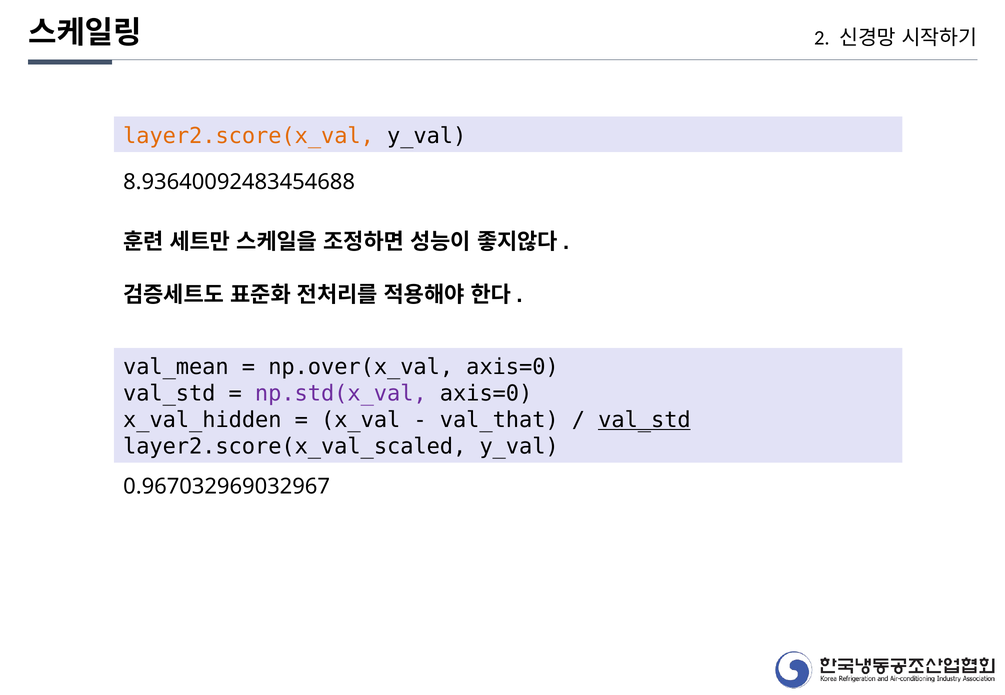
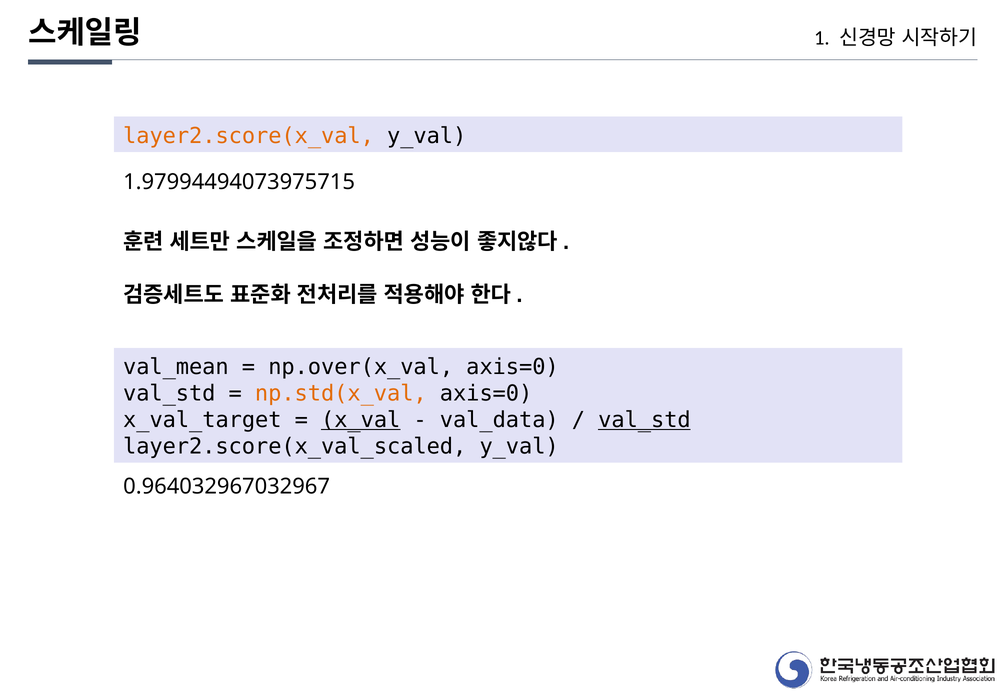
2: 2 -> 1
8.93640092483454688: 8.93640092483454688 -> 1.97994494073975715
np.std(x_val colour: purple -> orange
x_val_hidden: x_val_hidden -> x_val_target
x_val underline: none -> present
val_that: val_that -> val_data
0.967032969032967: 0.967032969032967 -> 0.964032967032967
